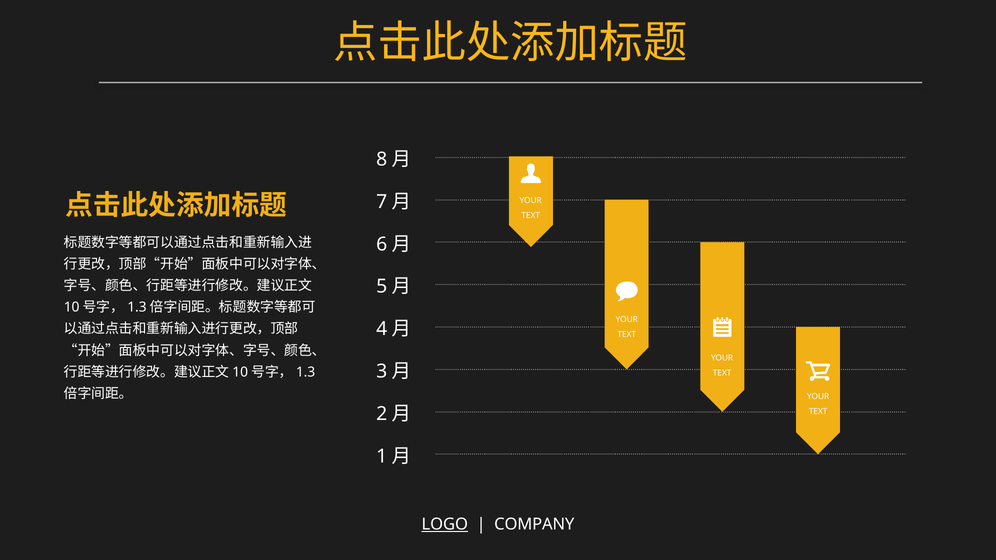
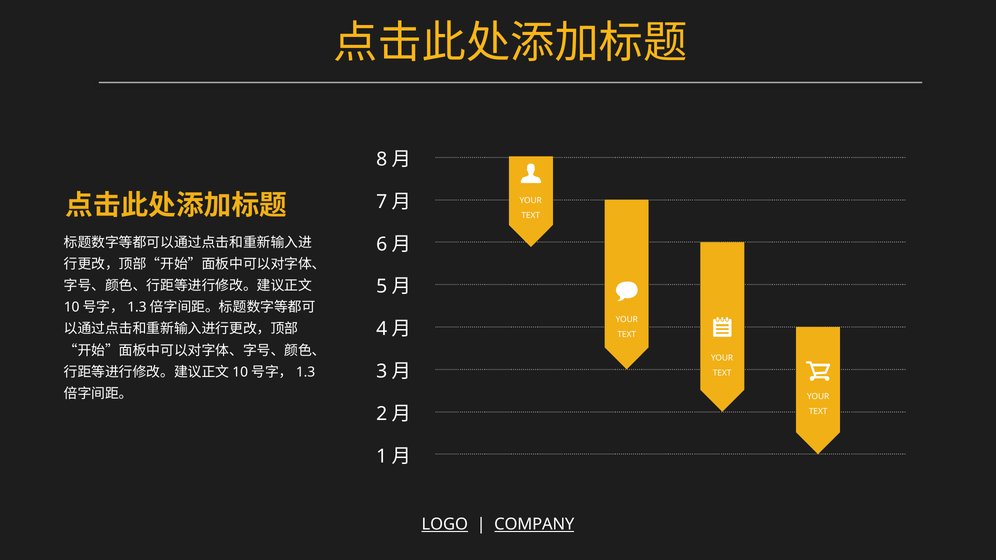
COMPANY underline: none -> present
